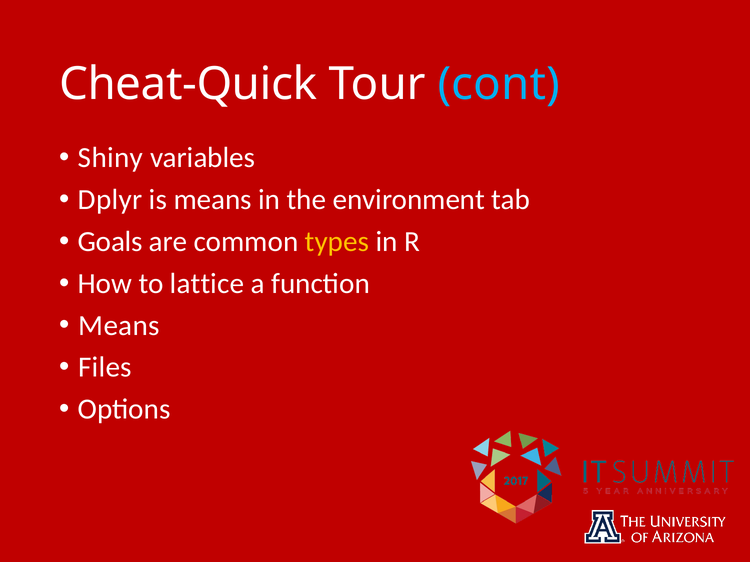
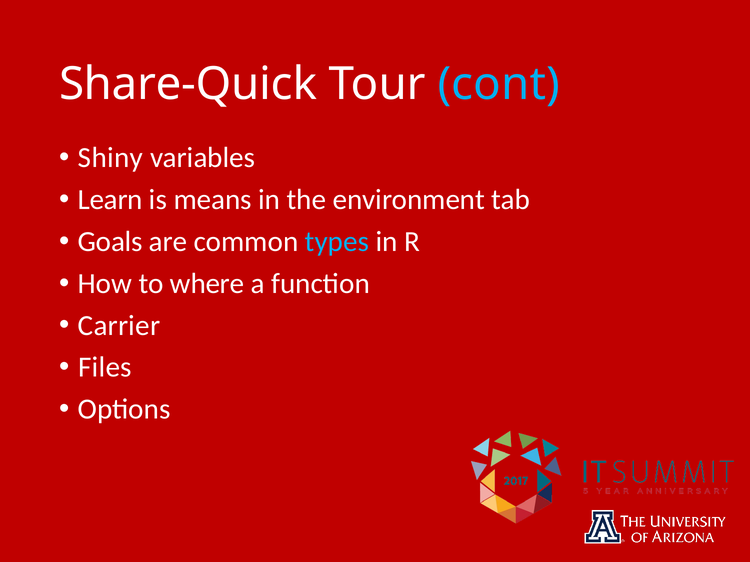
Cheat-Quick: Cheat-Quick -> Share-Quick
Dplyr: Dplyr -> Learn
types colour: yellow -> light blue
lattice: lattice -> where
Means at (119, 326): Means -> Carrier
